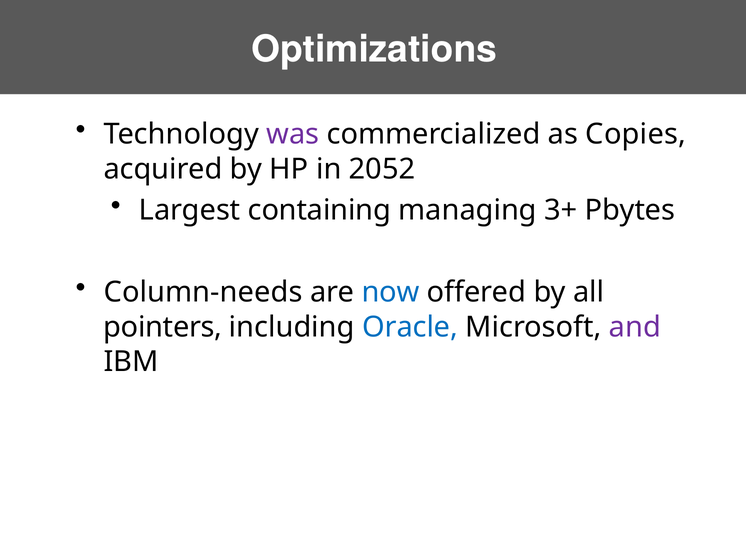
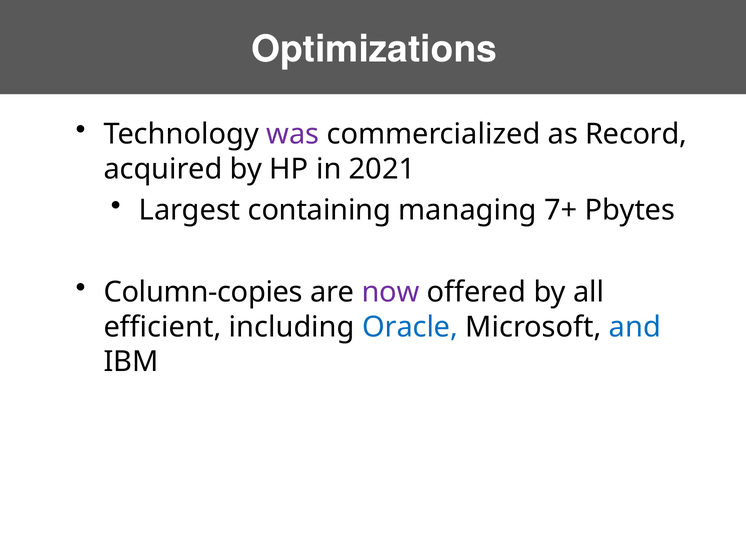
Copies: Copies -> Record
2052: 2052 -> 2021
3+: 3+ -> 7+
Column-needs: Column-needs -> Column-copies
now colour: blue -> purple
pointers: pointers -> efficient
and colour: purple -> blue
